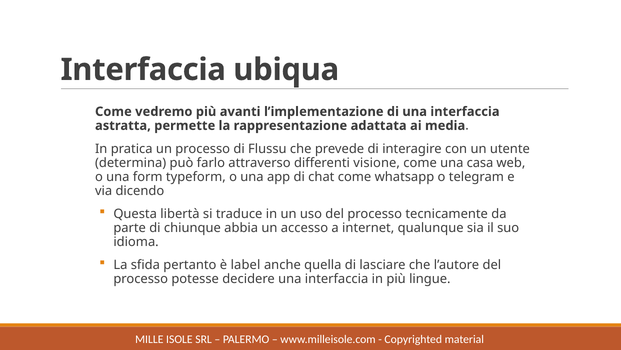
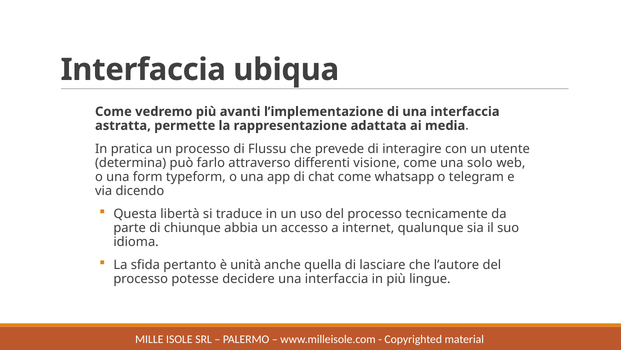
casa: casa -> solo
label: label -> unità
